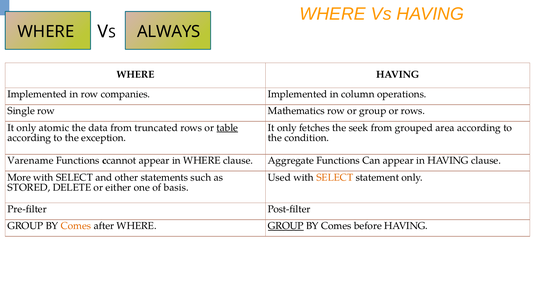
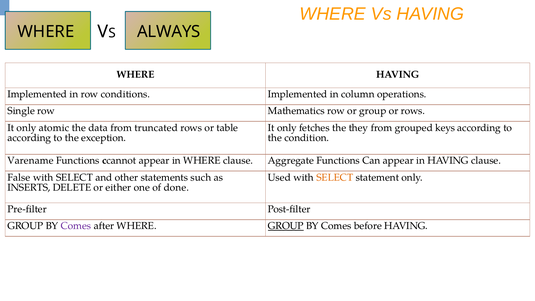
companies: companies -> conditions
table underline: present -> none
seek: seek -> they
area: area -> keys
More: More -> False
STORED: STORED -> INSERTS
basis: basis -> done
Comes at (76, 226) colour: orange -> purple
